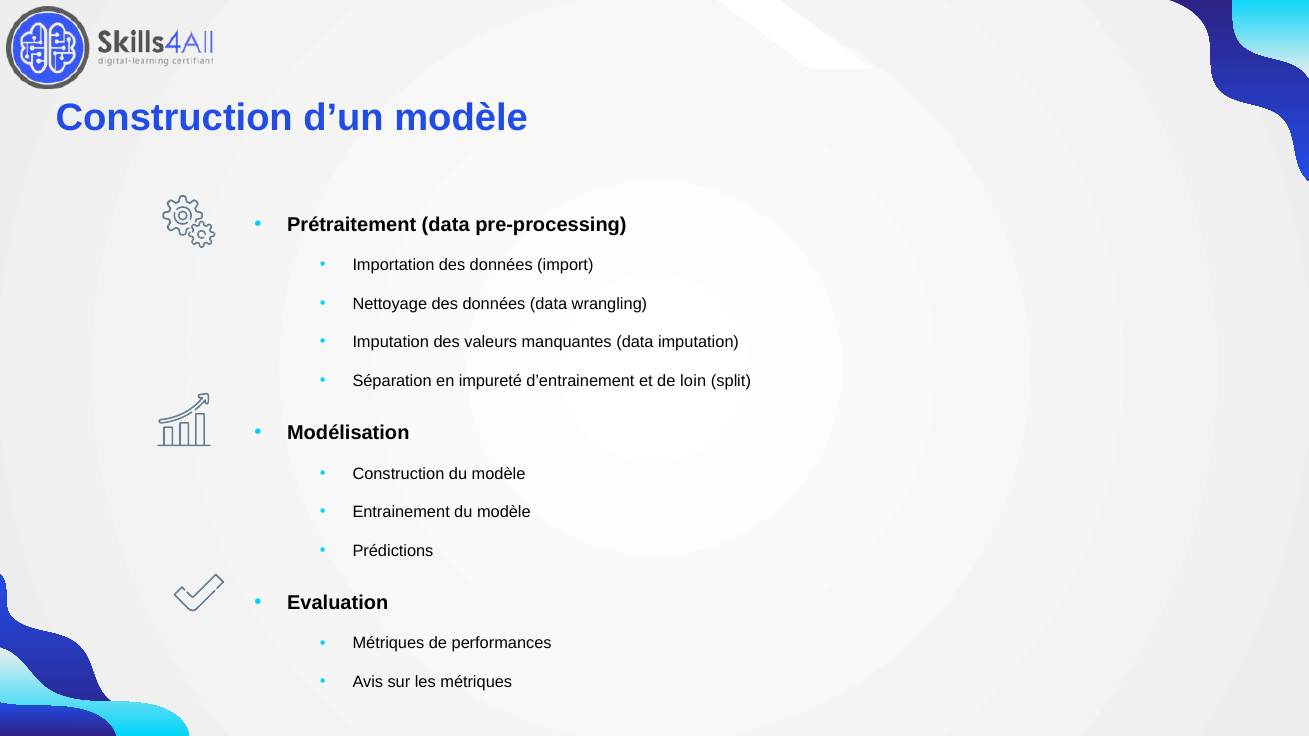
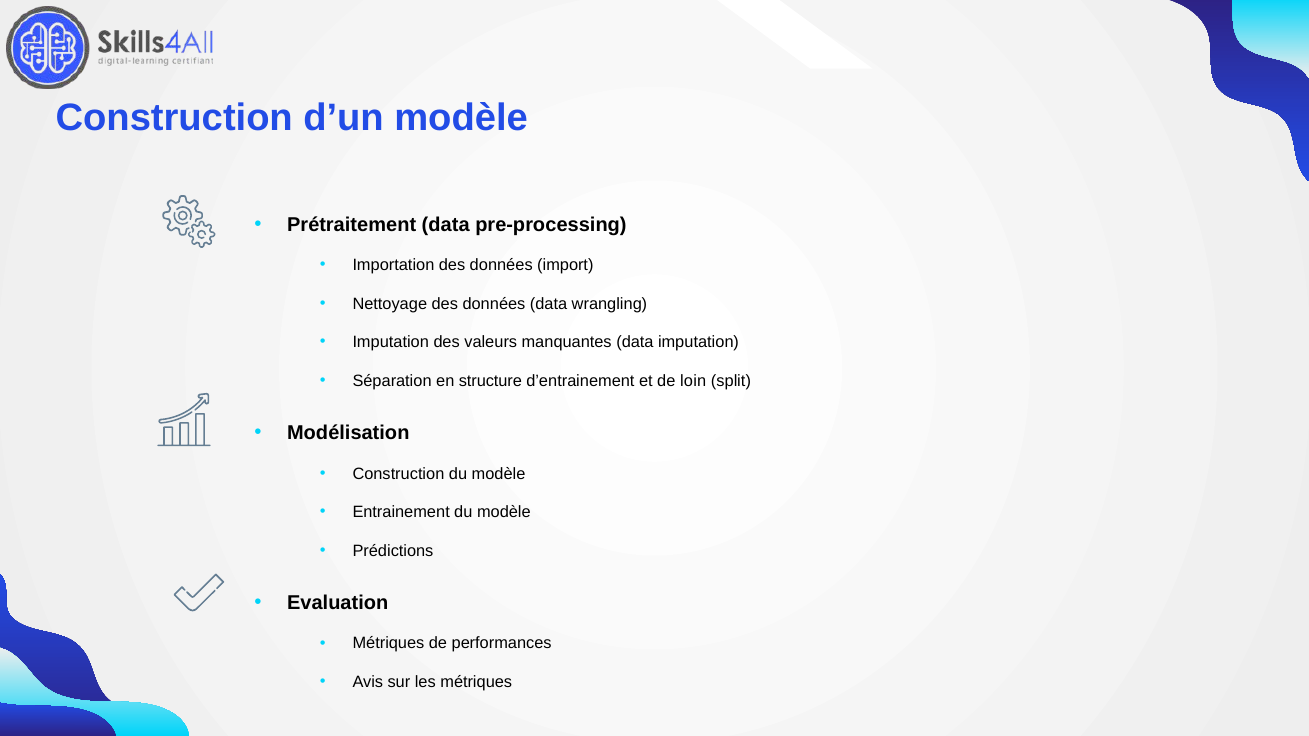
impureté: impureté -> structure
